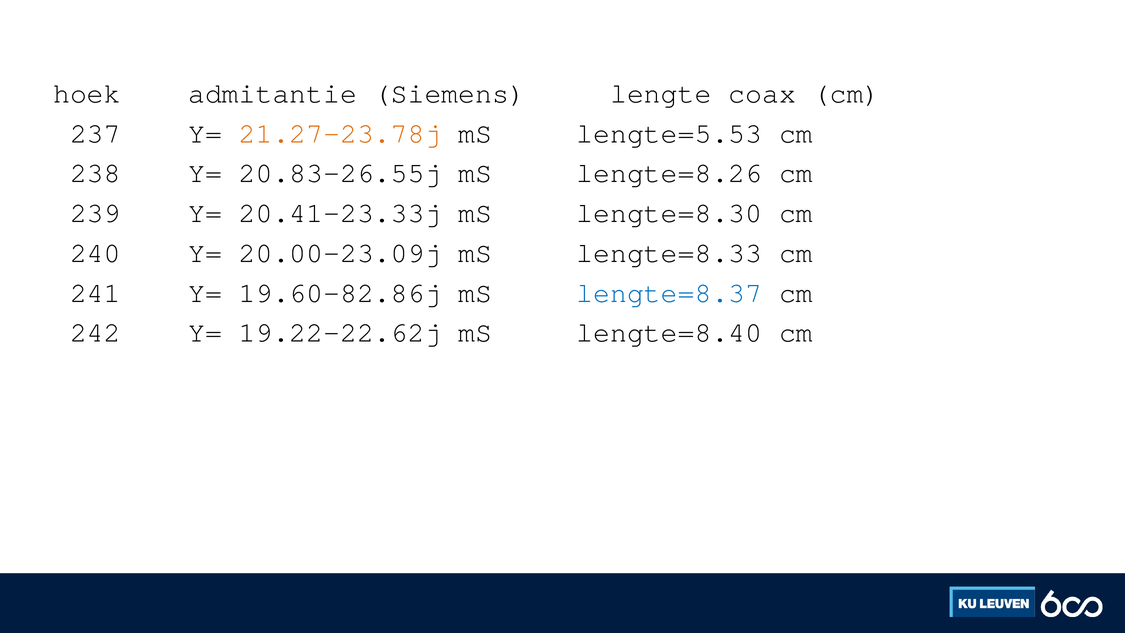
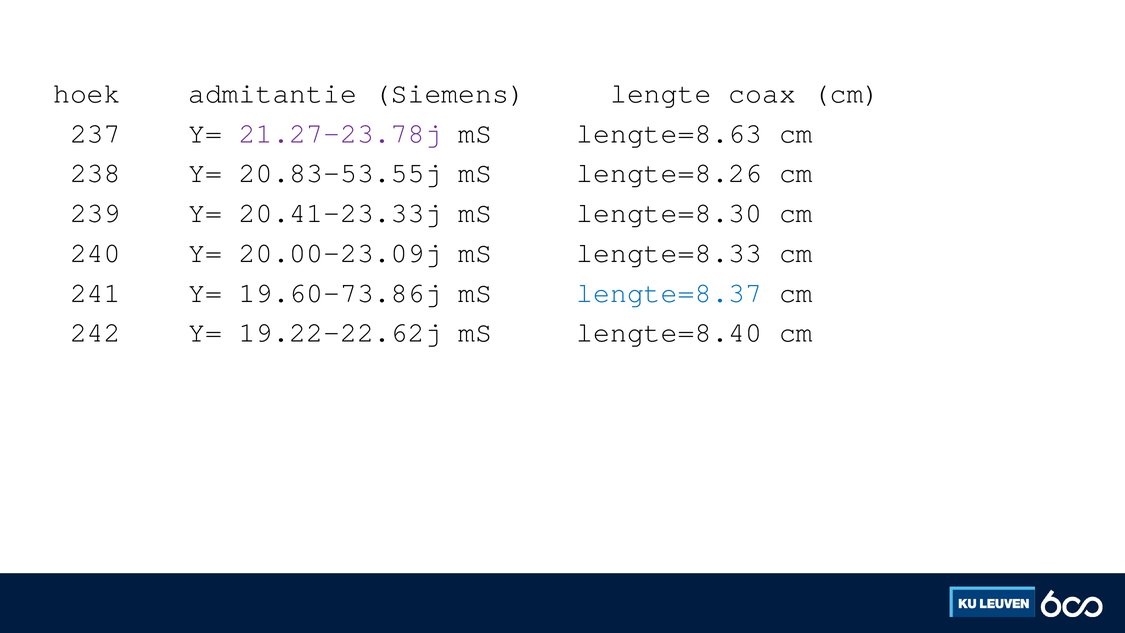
21.27-23.78j colour: orange -> purple
lengte=5.53: lengte=5.53 -> lengte=8.63
20.83-26.55j: 20.83-26.55j -> 20.83-53.55j
19.60-82.86j: 19.60-82.86j -> 19.60-73.86j
